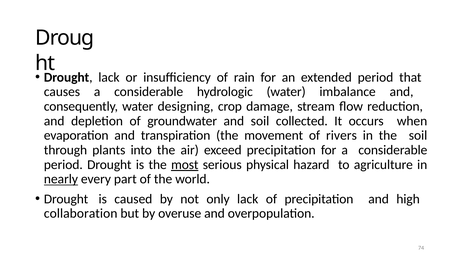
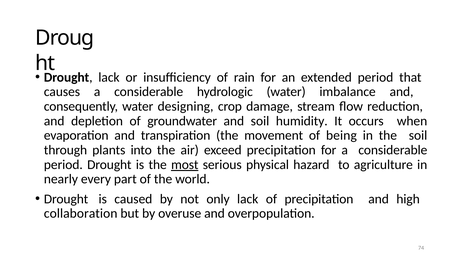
collected: collected -> humidity
rivers: rivers -> being
nearly underline: present -> none
